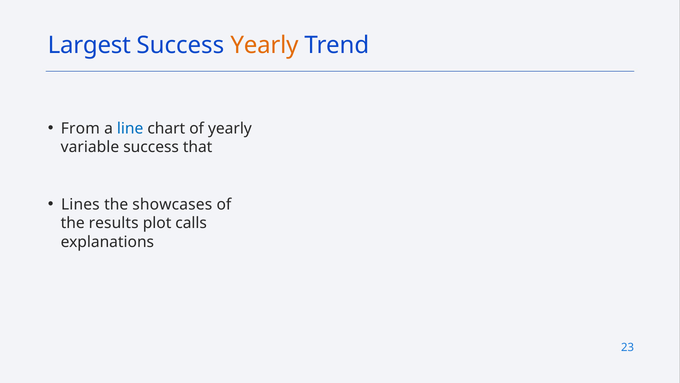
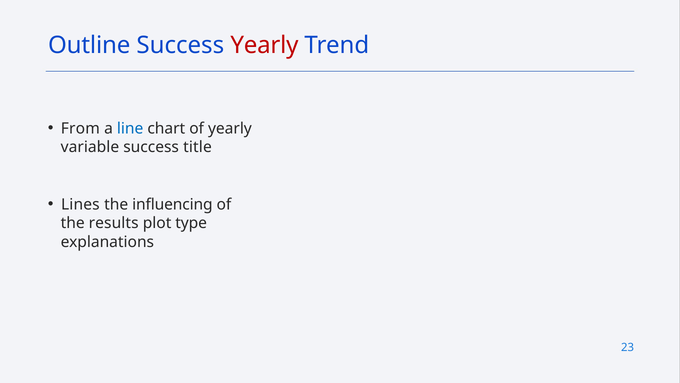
Largest: Largest -> Outline
Yearly at (264, 45) colour: orange -> red
that: that -> title
showcases: showcases -> influencing
calls: calls -> type
